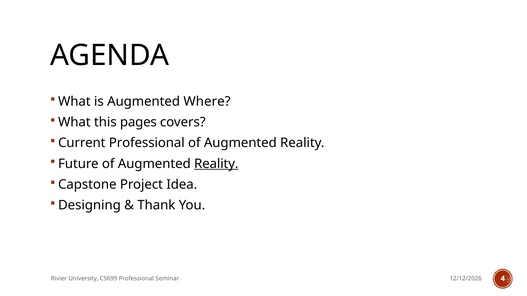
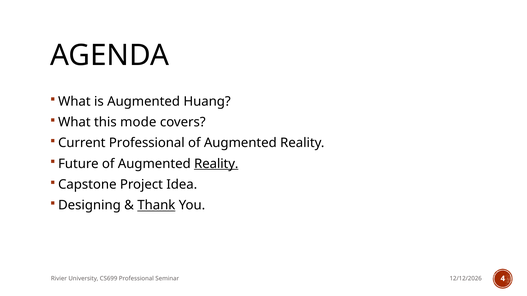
Where: Where -> Huang
pages: pages -> mode
Thank underline: none -> present
